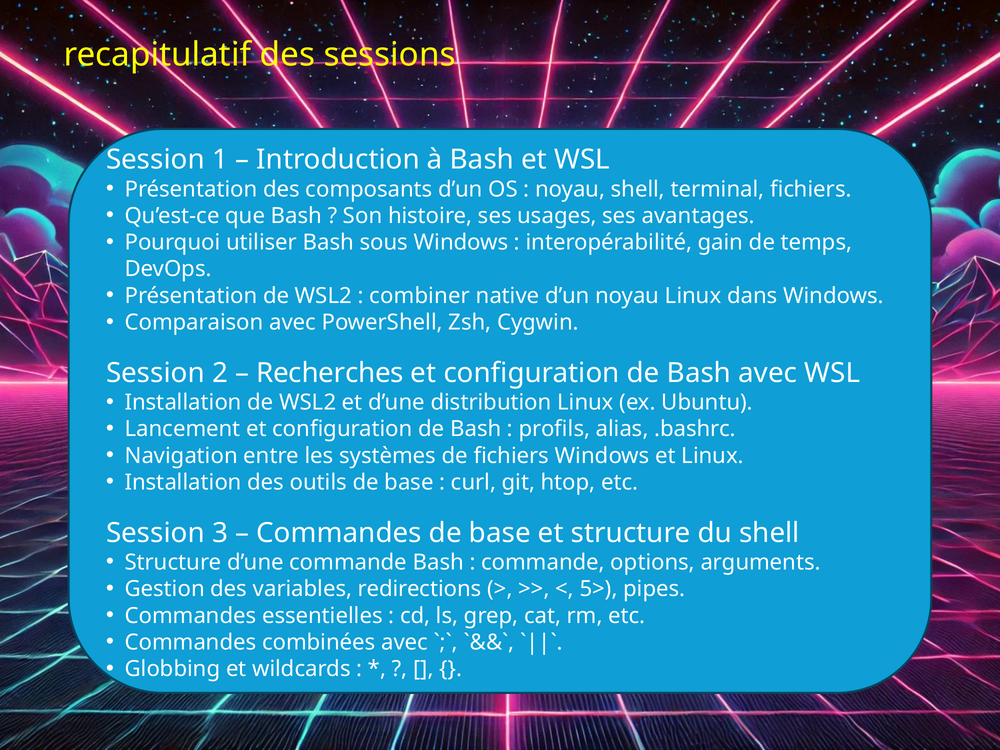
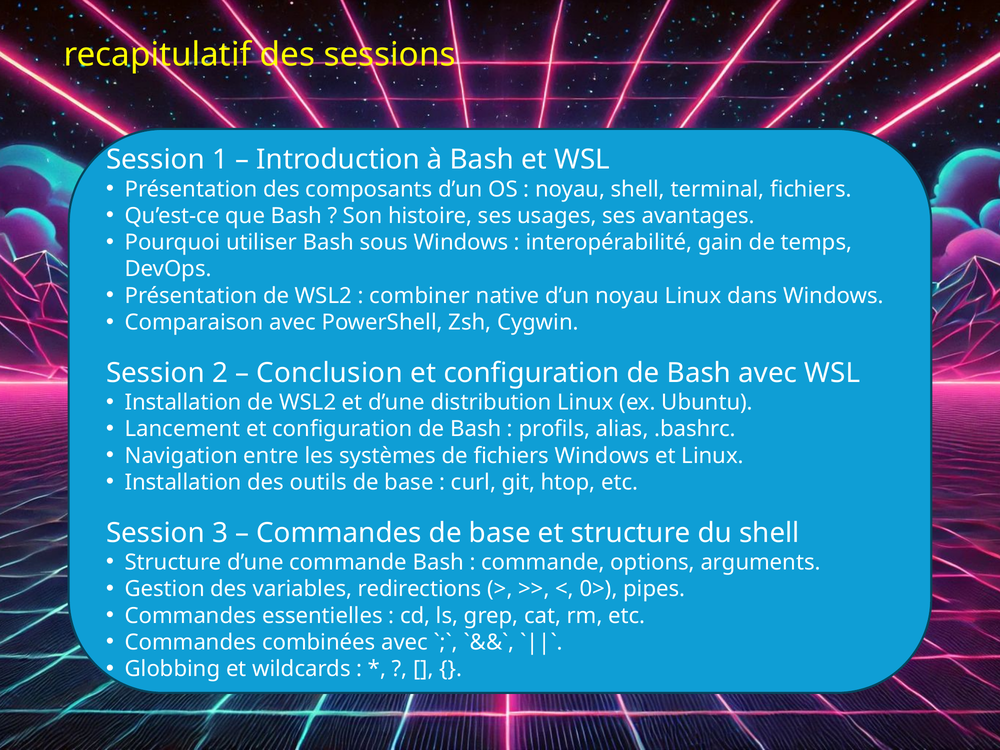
Recherches: Recherches -> Conclusion
5>: 5> -> 0>
